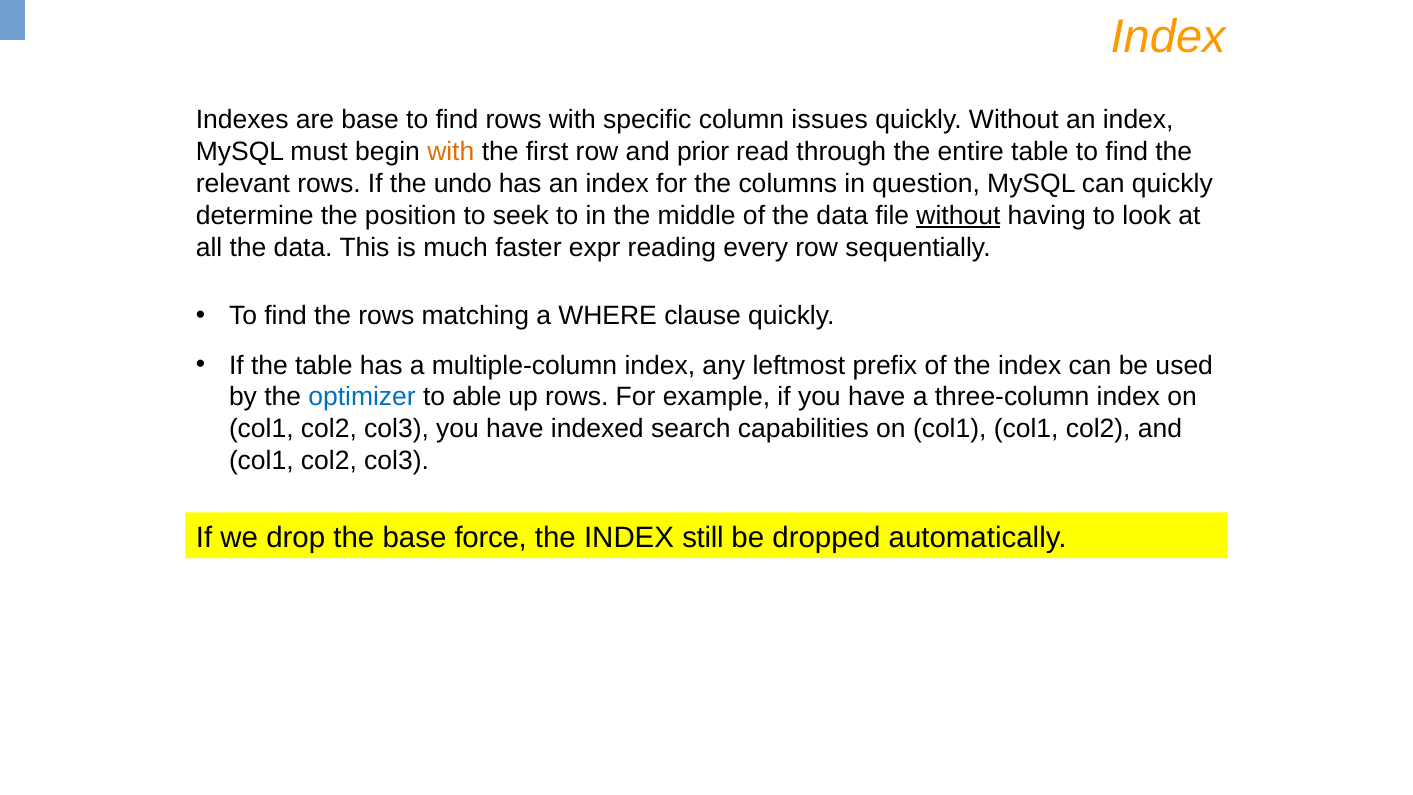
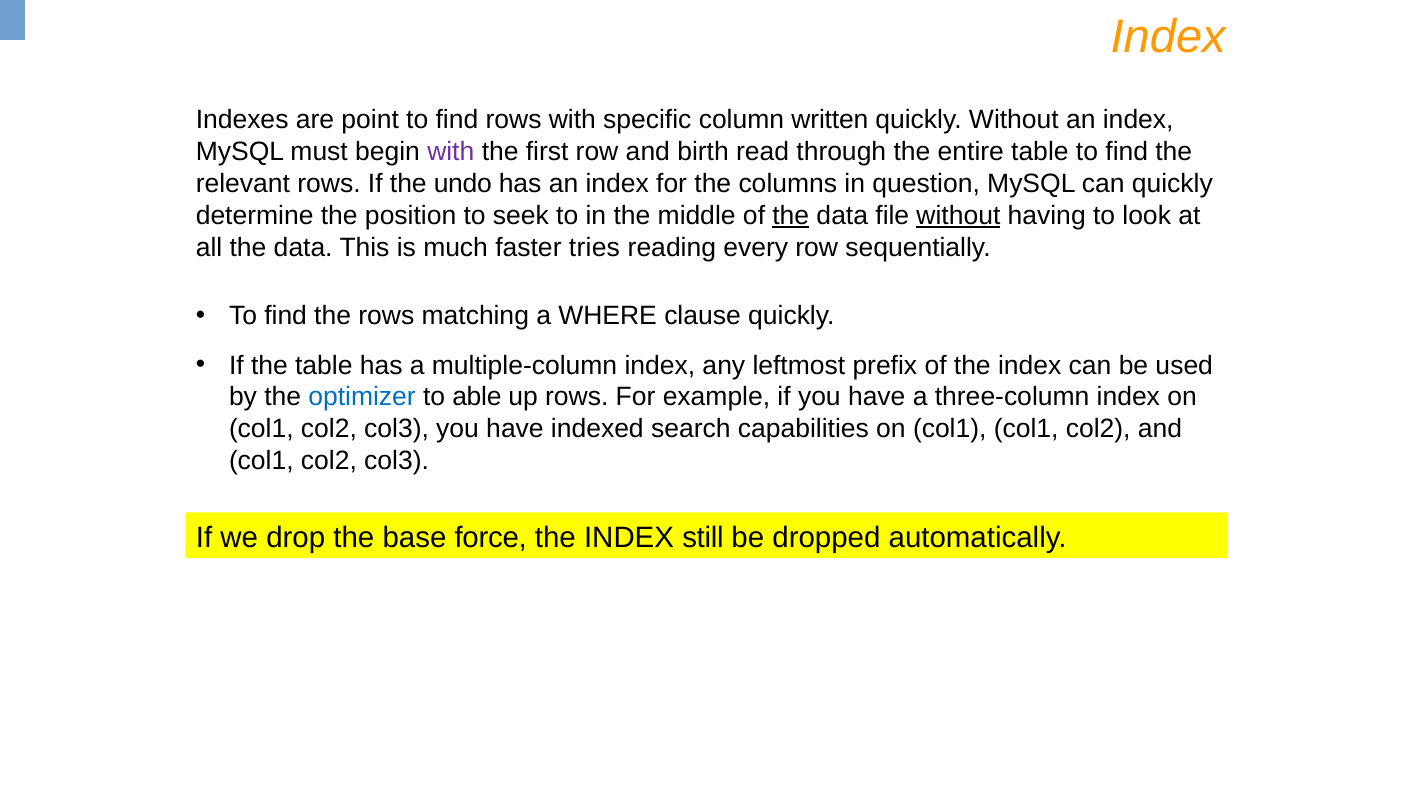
are base: base -> point
issues: issues -> written
with at (451, 152) colour: orange -> purple
prior: prior -> birth
the at (791, 215) underline: none -> present
expr: expr -> tries
